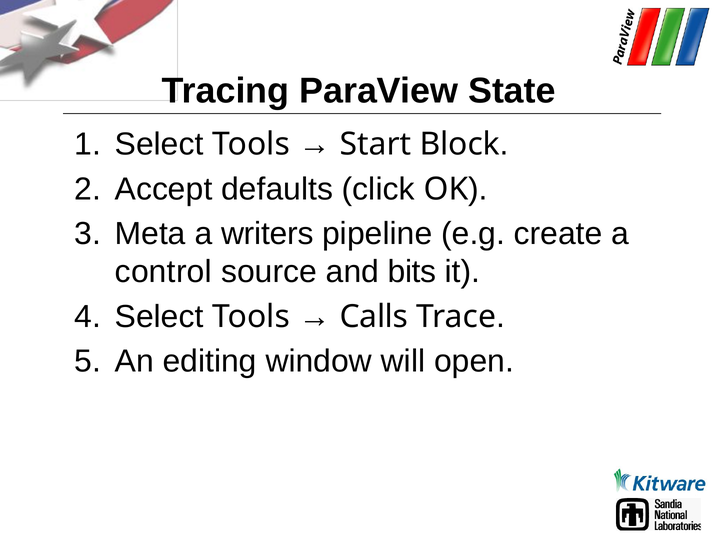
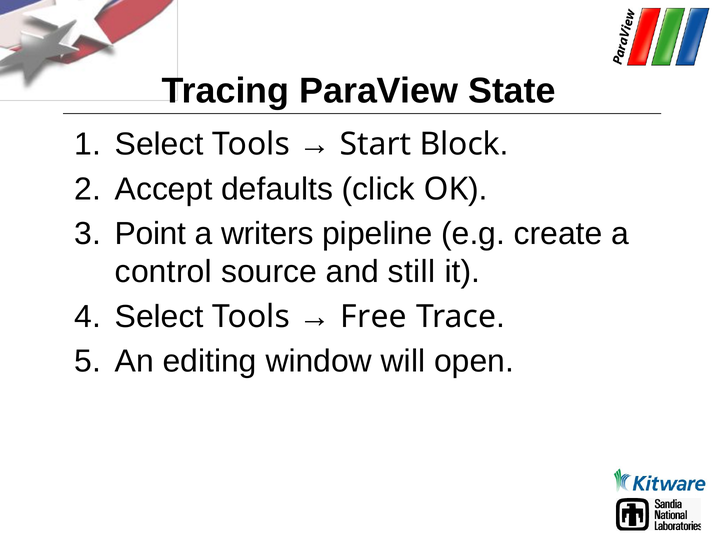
Meta: Meta -> Point
bits: bits -> still
Calls: Calls -> Free
